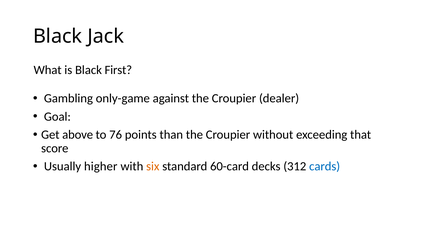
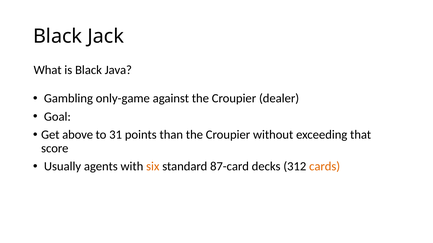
First: First -> Java
76: 76 -> 31
higher: higher -> agents
60-card: 60-card -> 87-card
cards colour: blue -> orange
